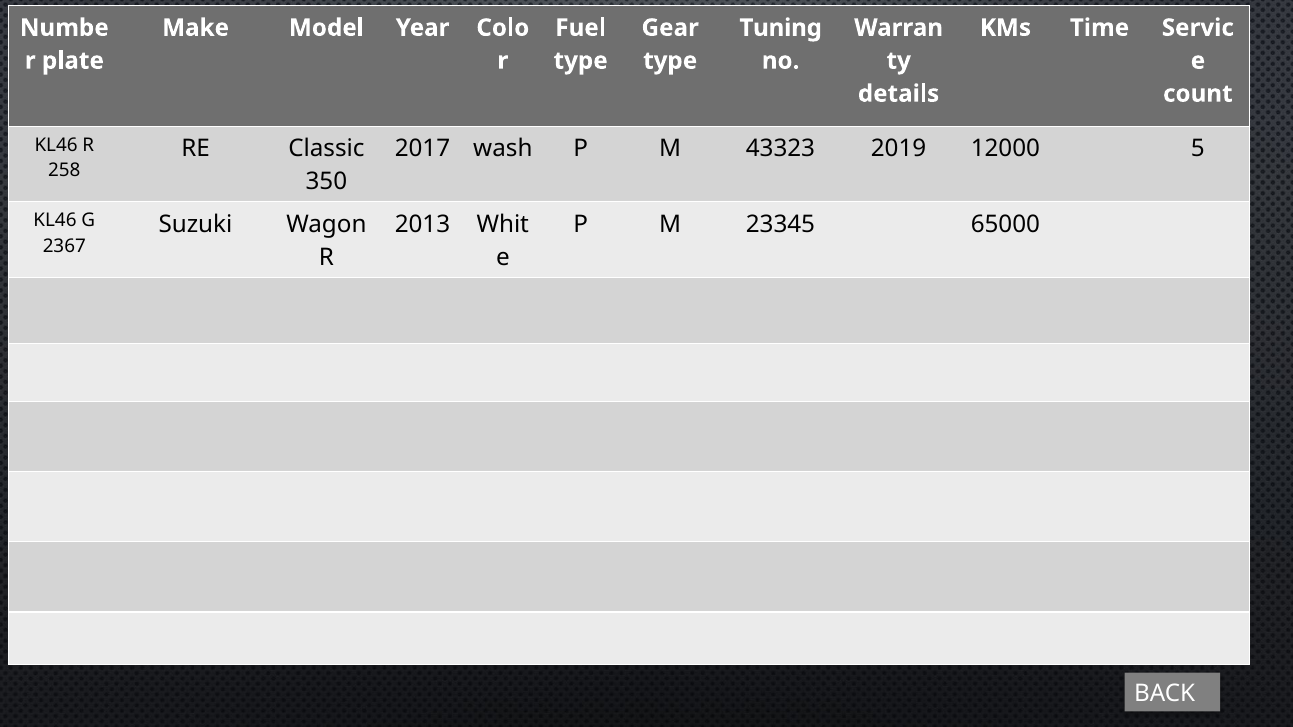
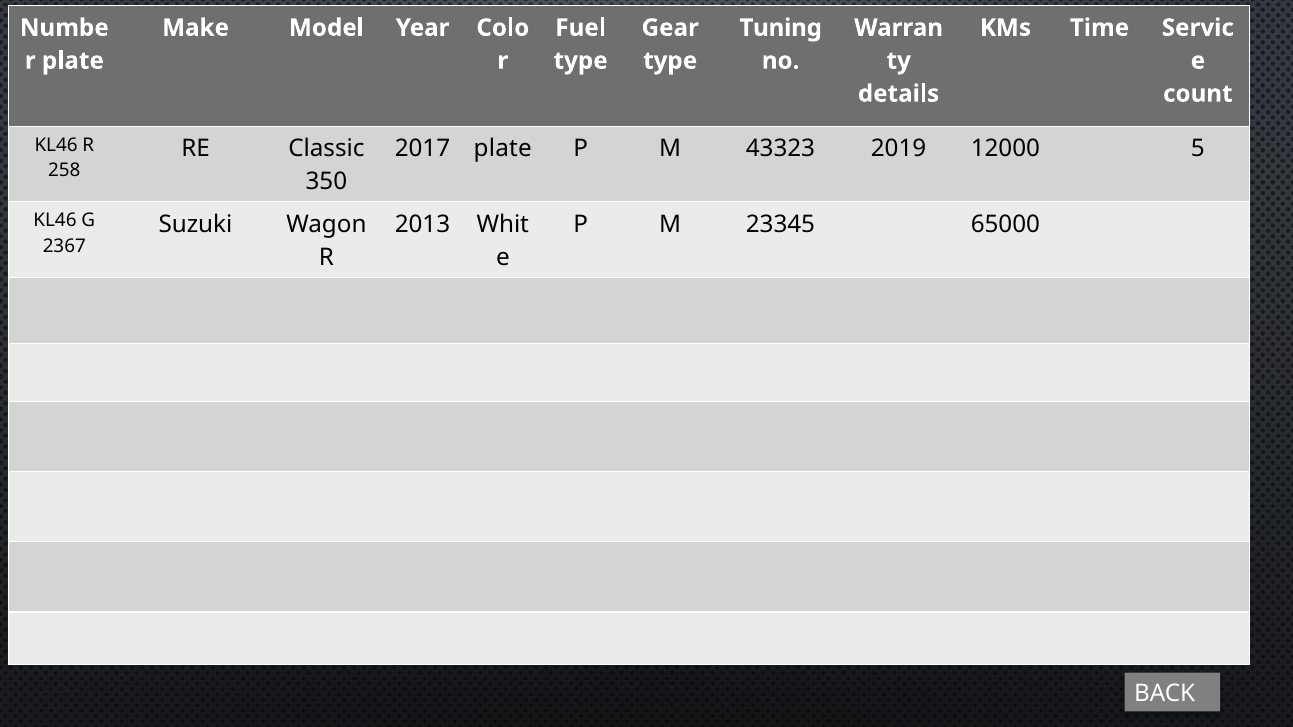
2017 wash: wash -> plate
